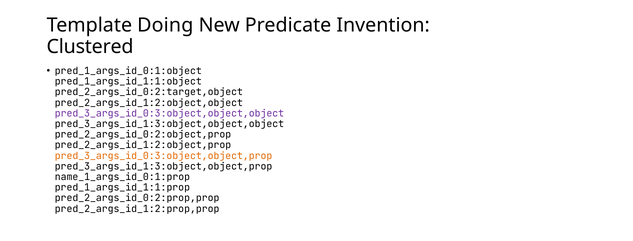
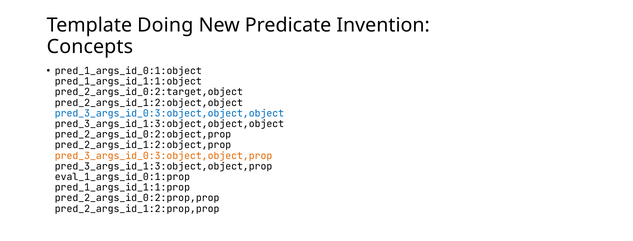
Clustered: Clustered -> Concepts
pred_3_args_id_0:3:object,object,object colour: purple -> blue
name_1_args_id_0:1:prop: name_1_args_id_0:1:prop -> eval_1_args_id_0:1:prop
